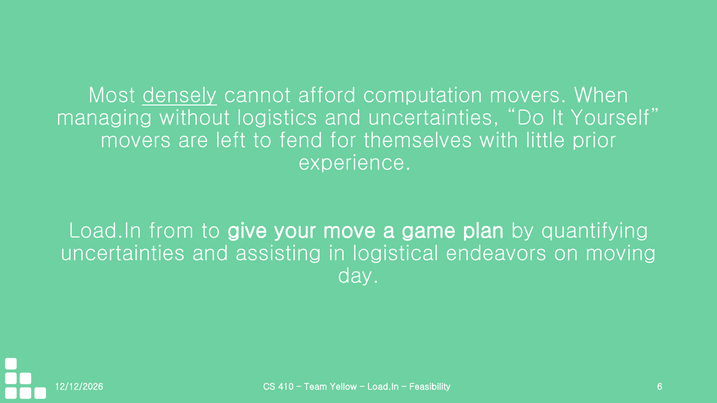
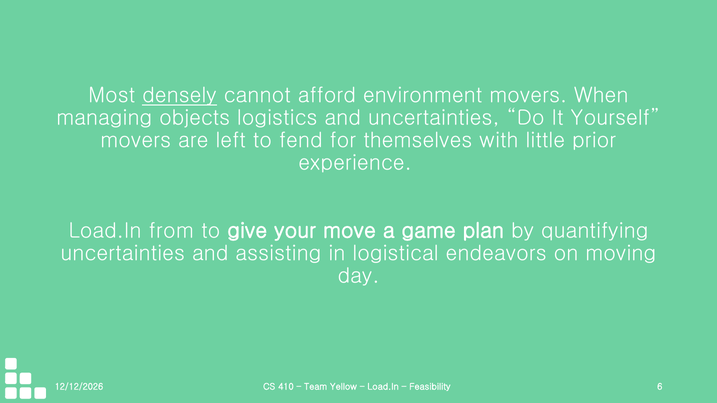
computation: computation -> environment
without: without -> objects
